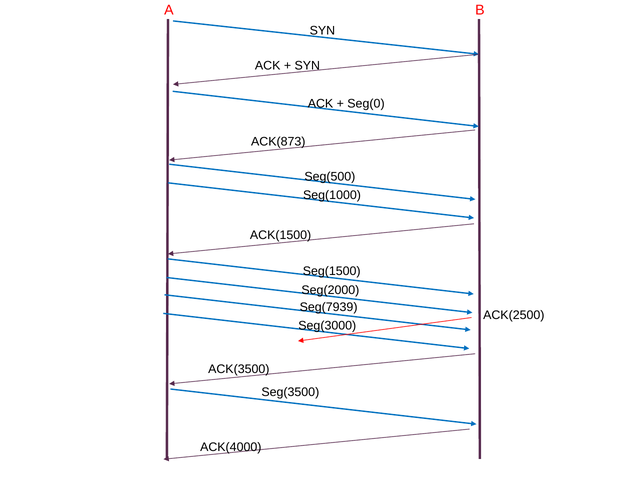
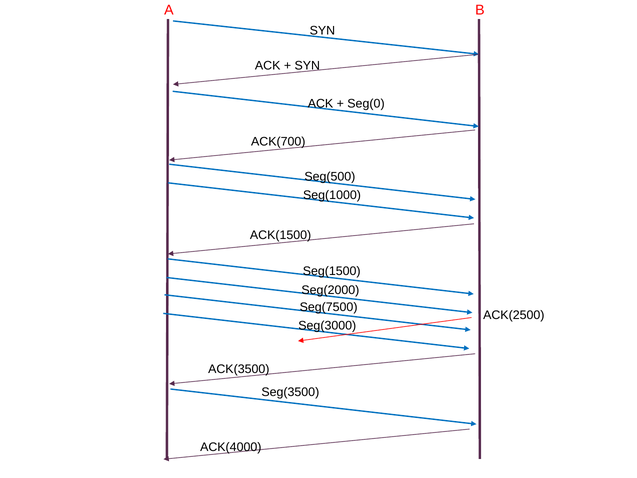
ACK(873: ACK(873 -> ACK(700
Seg(7939: Seg(7939 -> Seg(7500
